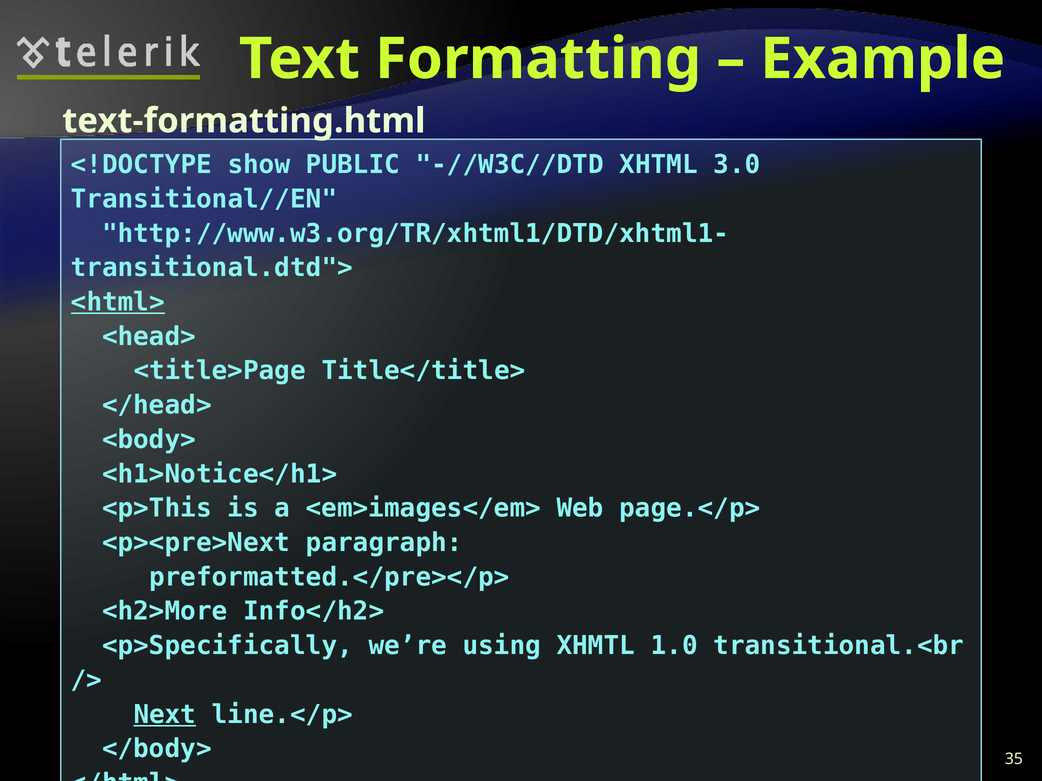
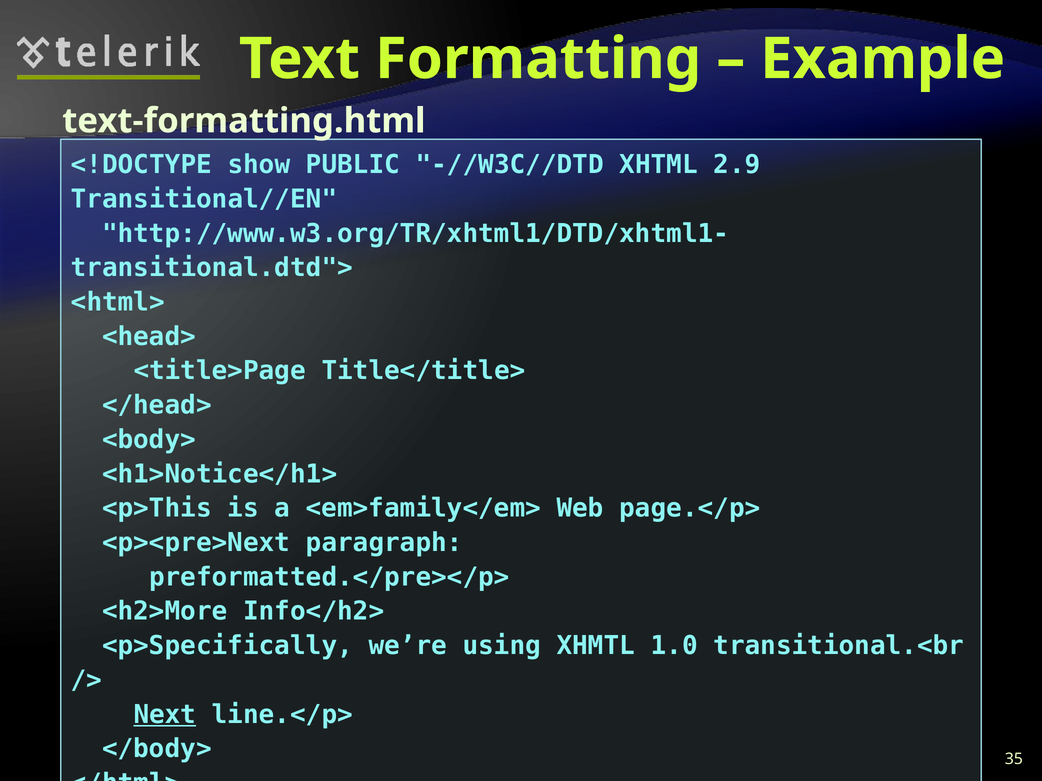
3.0: 3.0 -> 2.9
<html> underline: present -> none
<em>images</em>: <em>images</em> -> <em>family</em>
